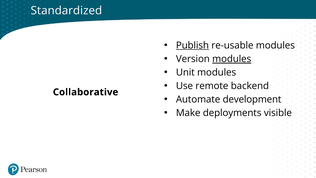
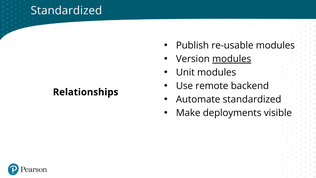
Publish underline: present -> none
Collaborative: Collaborative -> Relationships
Automate development: development -> standardized
